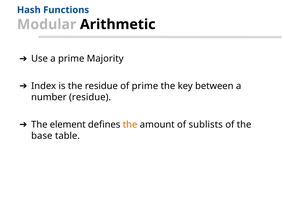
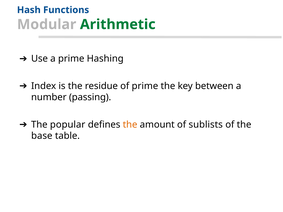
Arithmetic colour: black -> green
Majority: Majority -> Hashing
number residue: residue -> passing
element: element -> popular
